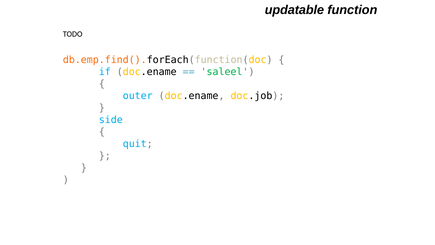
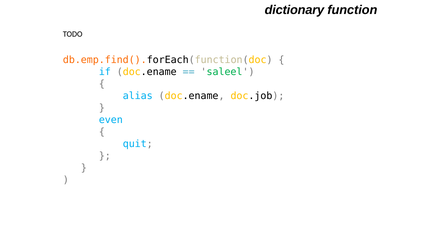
updatable: updatable -> dictionary
outer: outer -> alias
side: side -> even
